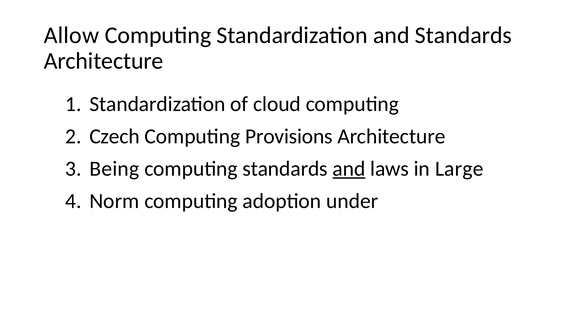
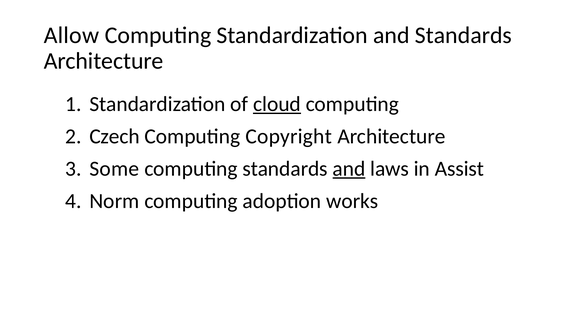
cloud underline: none -> present
Provisions: Provisions -> Copyright
Being: Being -> Some
Large: Large -> Assist
under: under -> works
